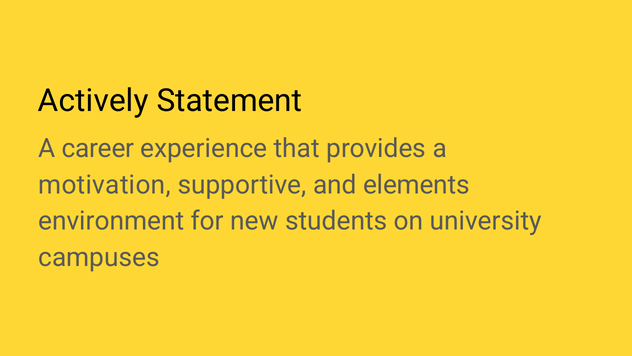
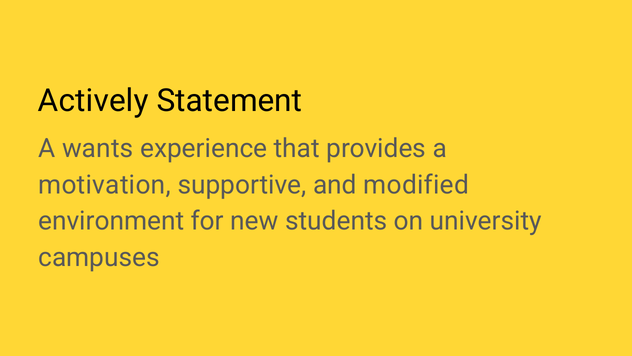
career: career -> wants
elements: elements -> modified
